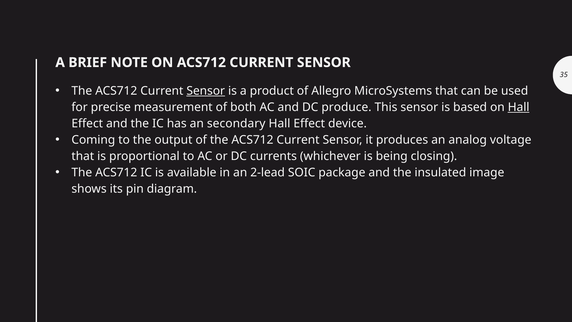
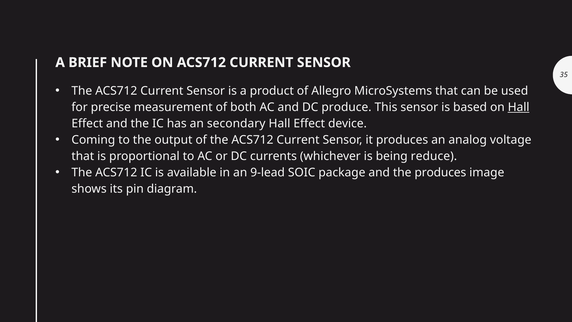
Sensor at (206, 91) underline: present -> none
closing: closing -> reduce
2-lead: 2-lead -> 9-lead
the insulated: insulated -> produces
